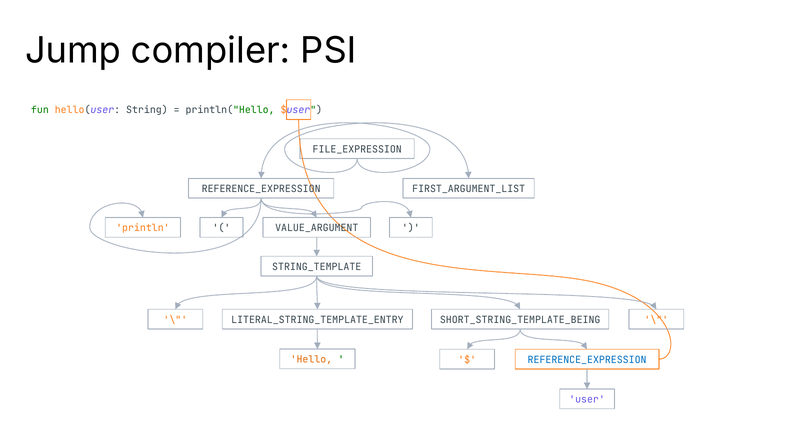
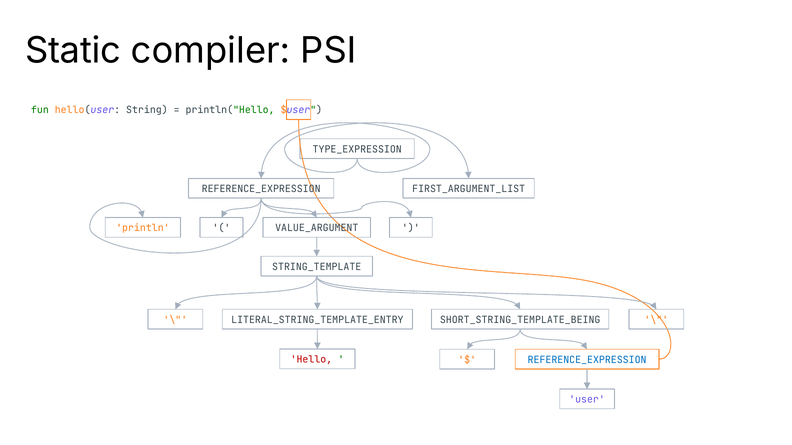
Jump: Jump -> Static
FILE_EXPRESSION: FILE_EXPRESSION -> TYPE_EXPRESSION
Hello colour: orange -> red
